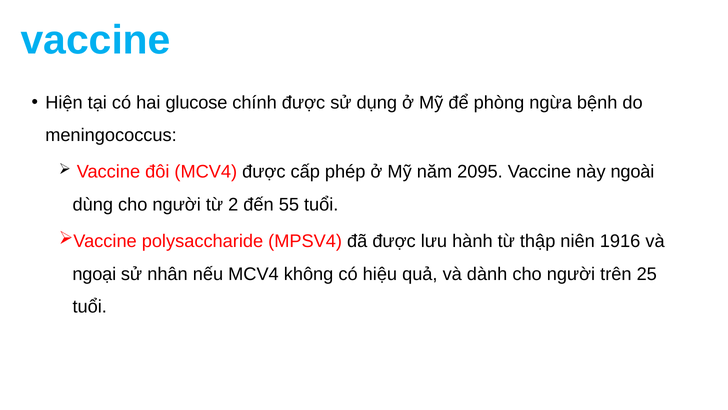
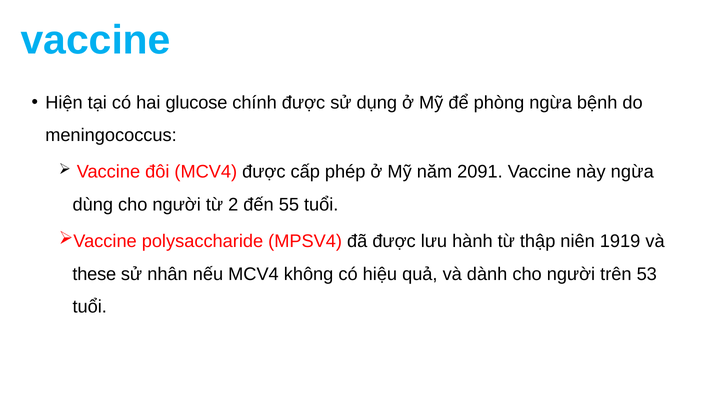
2095: 2095 -> 2091
này ngoài: ngoài -> ngừa
1916: 1916 -> 1919
ngoại: ngoại -> these
25: 25 -> 53
